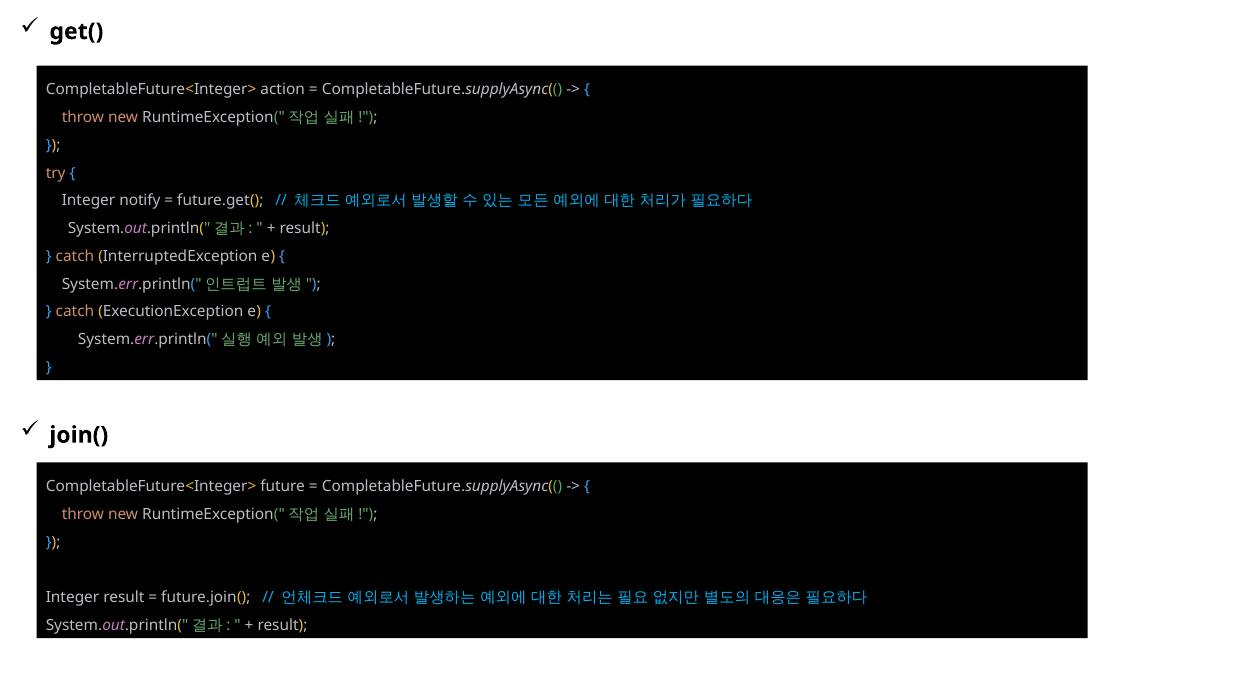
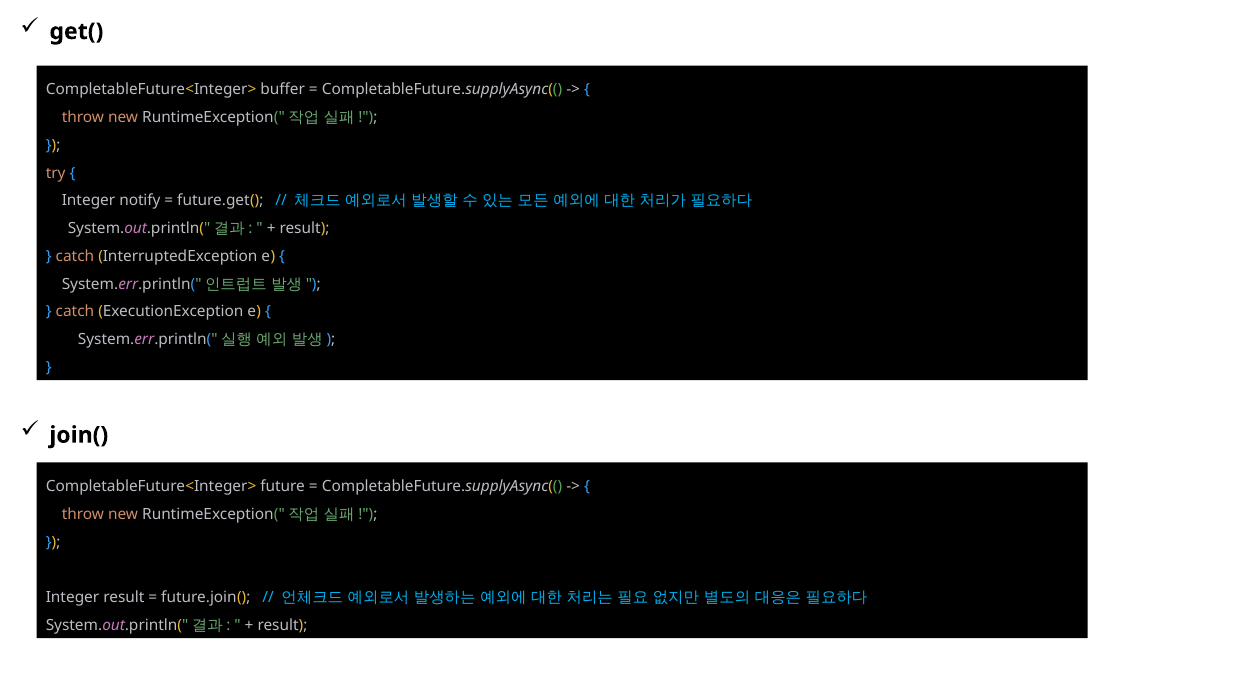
action: action -> buffer
